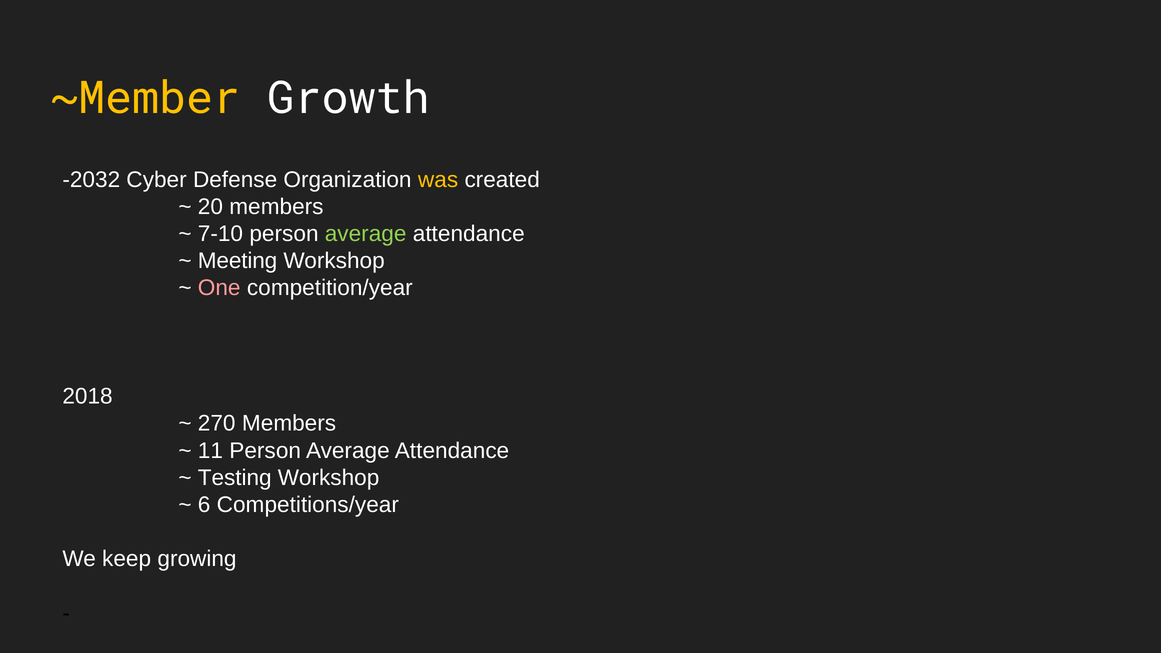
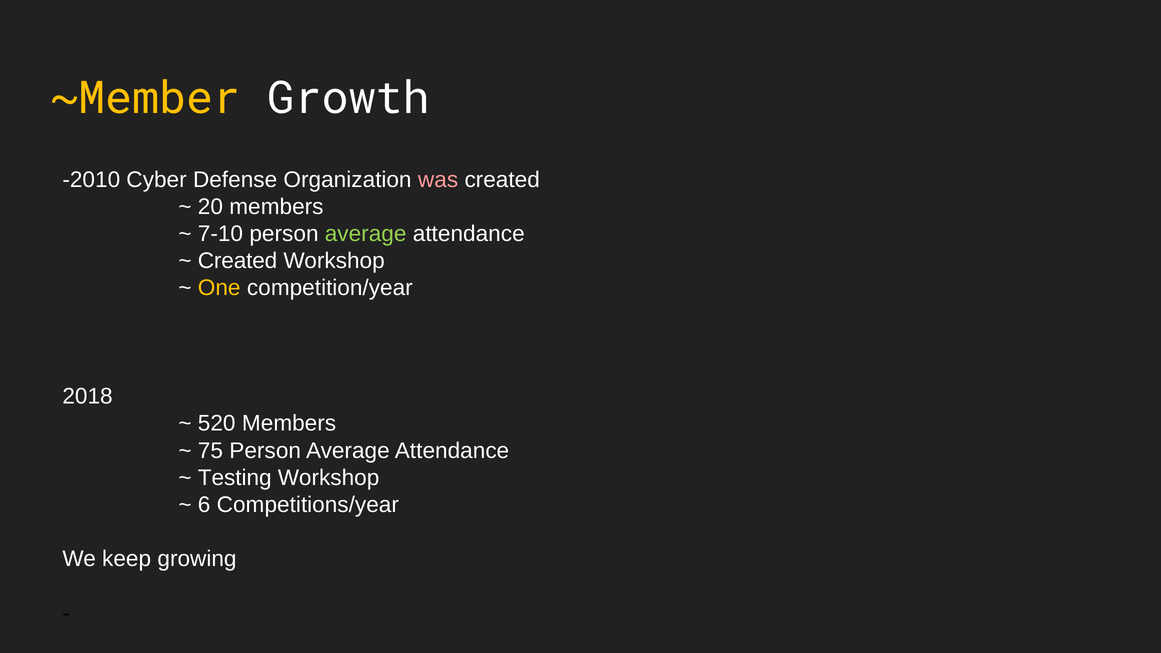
-2032: -2032 -> -2010
was colour: yellow -> pink
Meeting at (238, 261): Meeting -> Created
One colour: pink -> yellow
270: 270 -> 520
11: 11 -> 75
